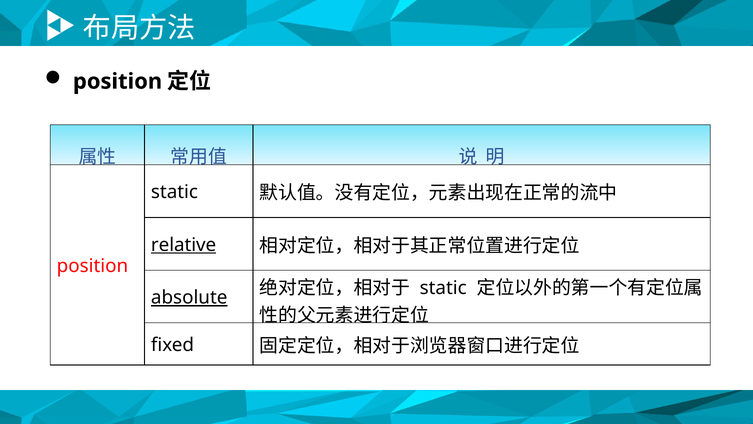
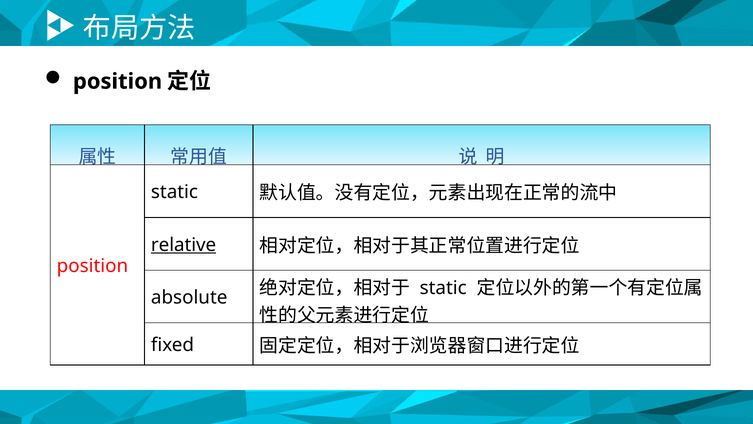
absolute underline: present -> none
